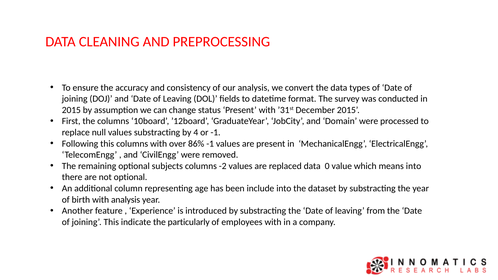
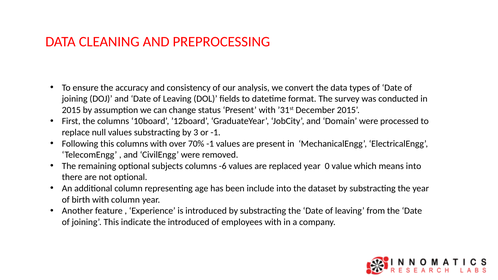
4: 4 -> 3
86%: 86% -> 70%
-2: -2 -> -6
replaced data: data -> year
with analysis: analysis -> column
the particularly: particularly -> introduced
